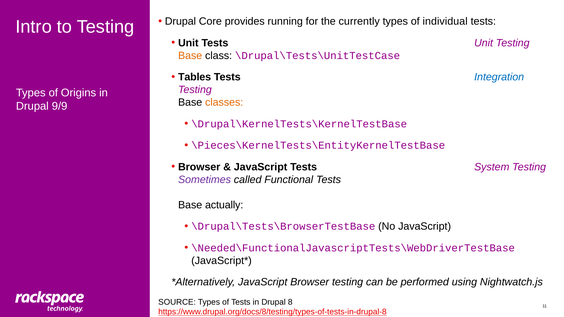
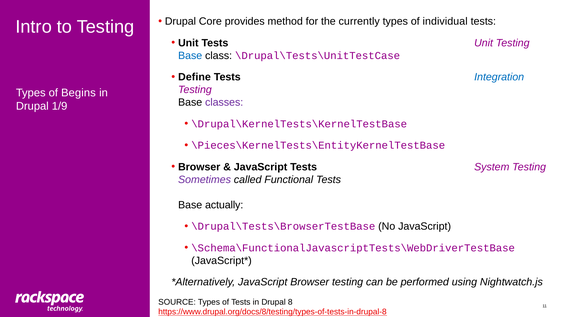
running: running -> method
Base at (190, 56) colour: orange -> blue
Tables: Tables -> Define
Origins: Origins -> Begins
classes colour: orange -> purple
9/9: 9/9 -> 1/9
\Needed\FunctionalJavascriptTests\WebDriverTestBase: \Needed\FunctionalJavascriptTests\WebDriverTestBase -> \Schema\FunctionalJavascriptTests\WebDriverTestBase
